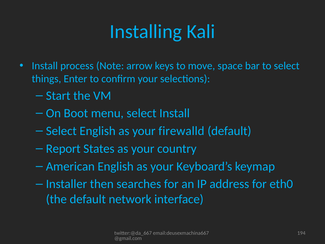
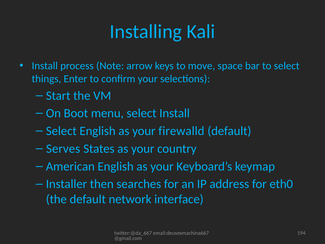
Report: Report -> Serves
